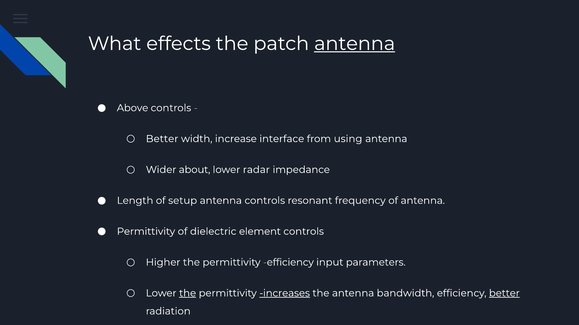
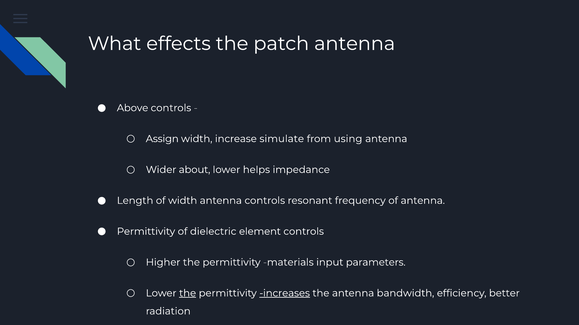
antenna at (355, 44) underline: present -> none
Better at (162, 139): Better -> Assign
interface: interface -> simulate
radar: radar -> helps
of setup: setup -> width
permittivity efficiency: efficiency -> materials
better at (504, 294) underline: present -> none
